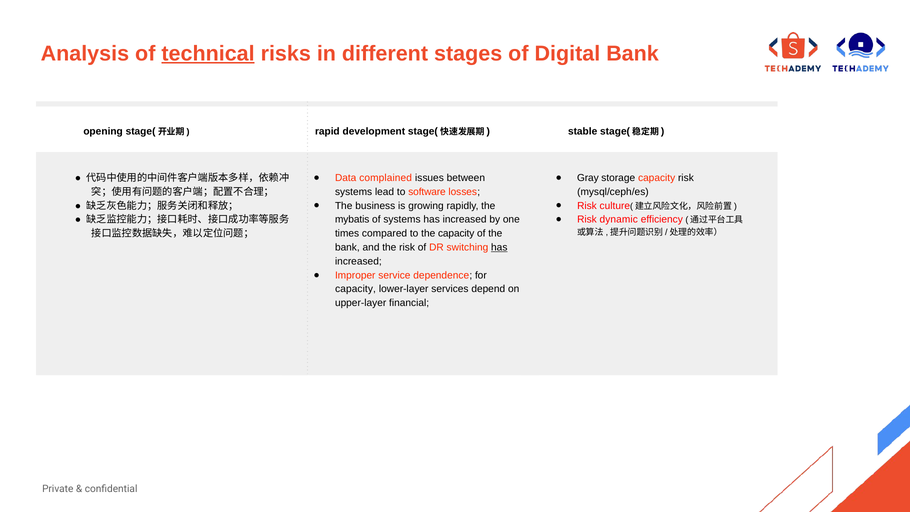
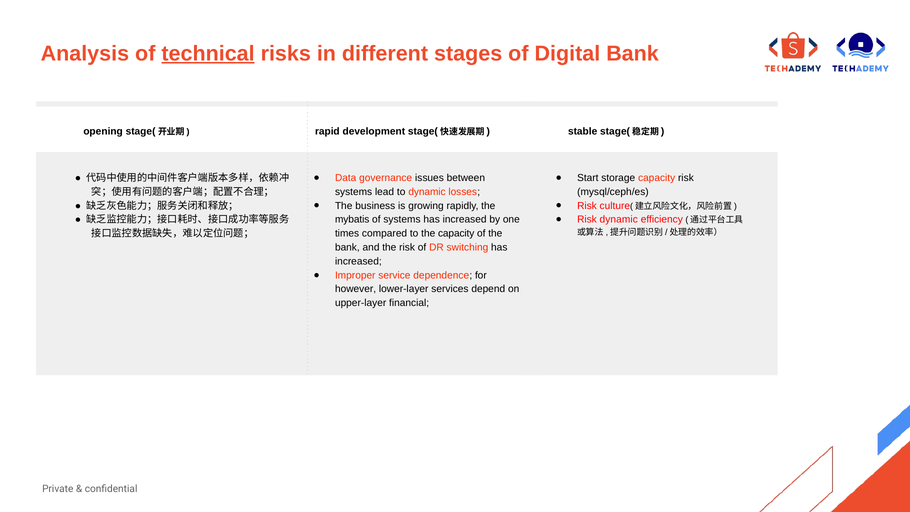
complained: complained -> governance
Gray: Gray -> Start
to software: software -> dynamic
has at (499, 247) underline: present -> none
capacity at (356, 289): capacity -> however
